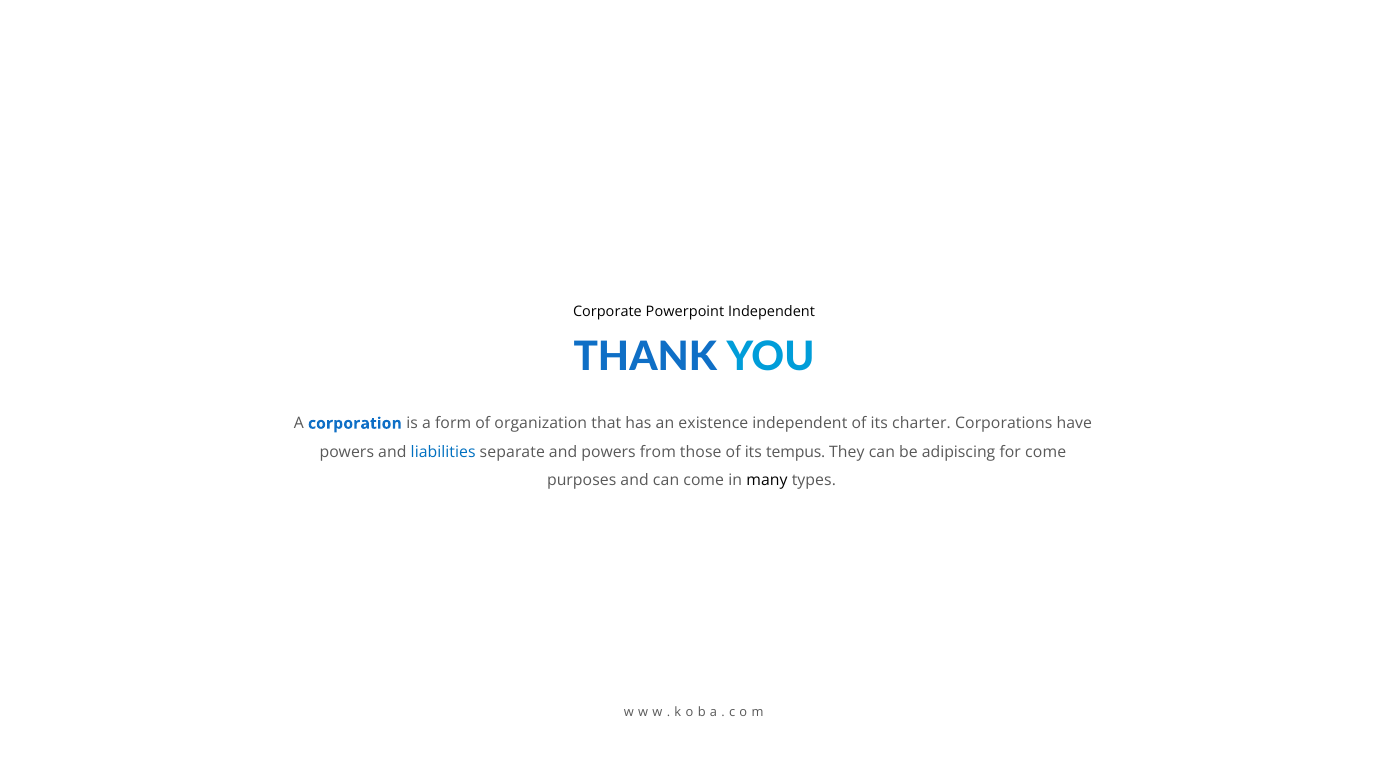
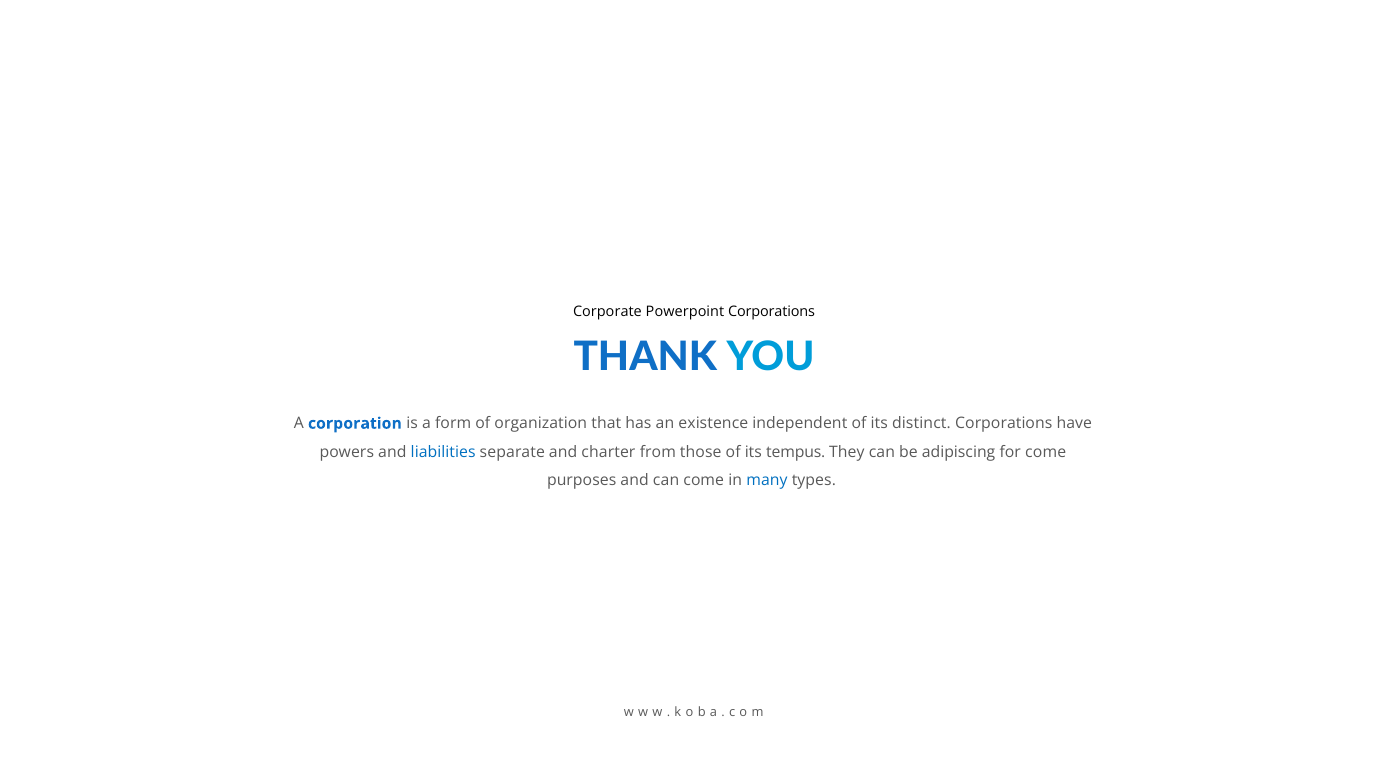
Powerpoint Independent: Independent -> Corporations
charter: charter -> distinct
and powers: powers -> charter
many colour: black -> blue
